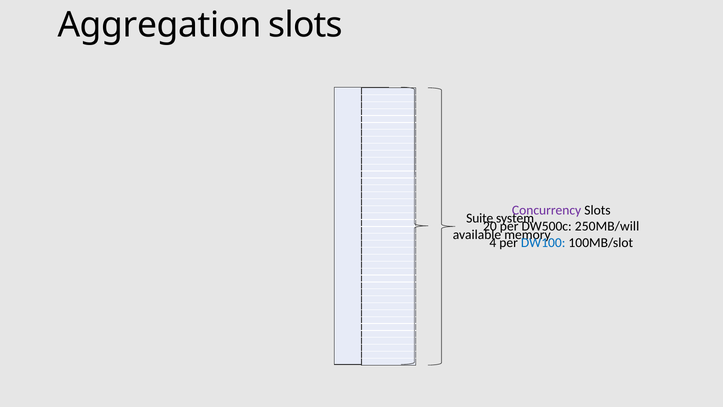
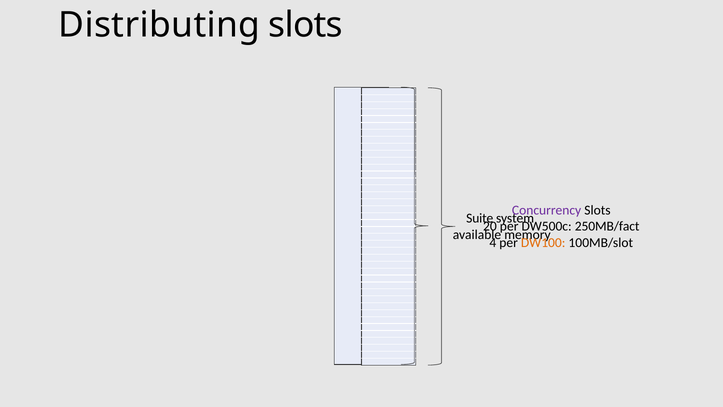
Aggregation: Aggregation -> Distributing
250MB/will: 250MB/will -> 250MB/fact
DW100 colour: blue -> orange
